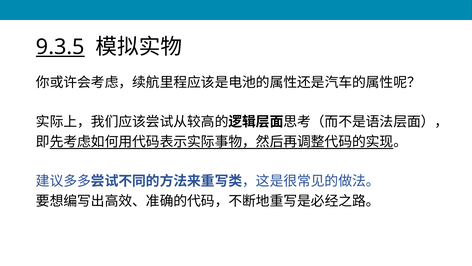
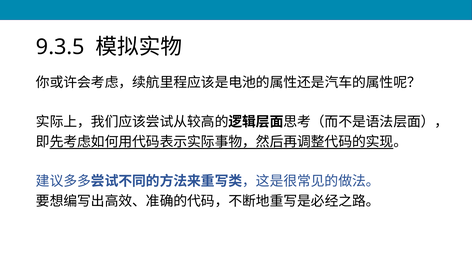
9.3.5 underline: present -> none
